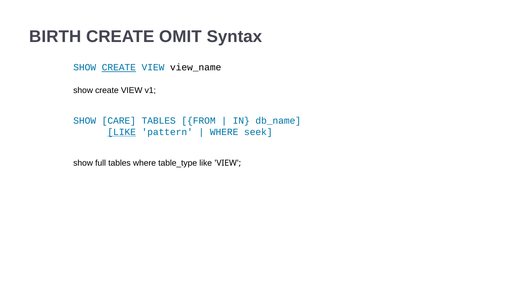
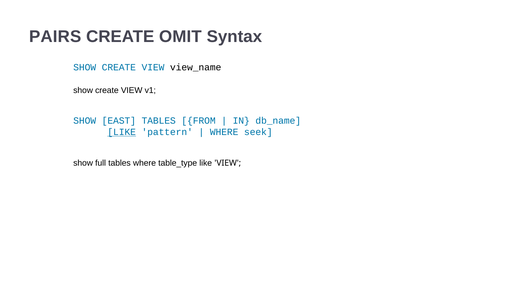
BIRTH: BIRTH -> PAIRS
CREATE at (119, 67) underline: present -> none
CARE: CARE -> EAST
